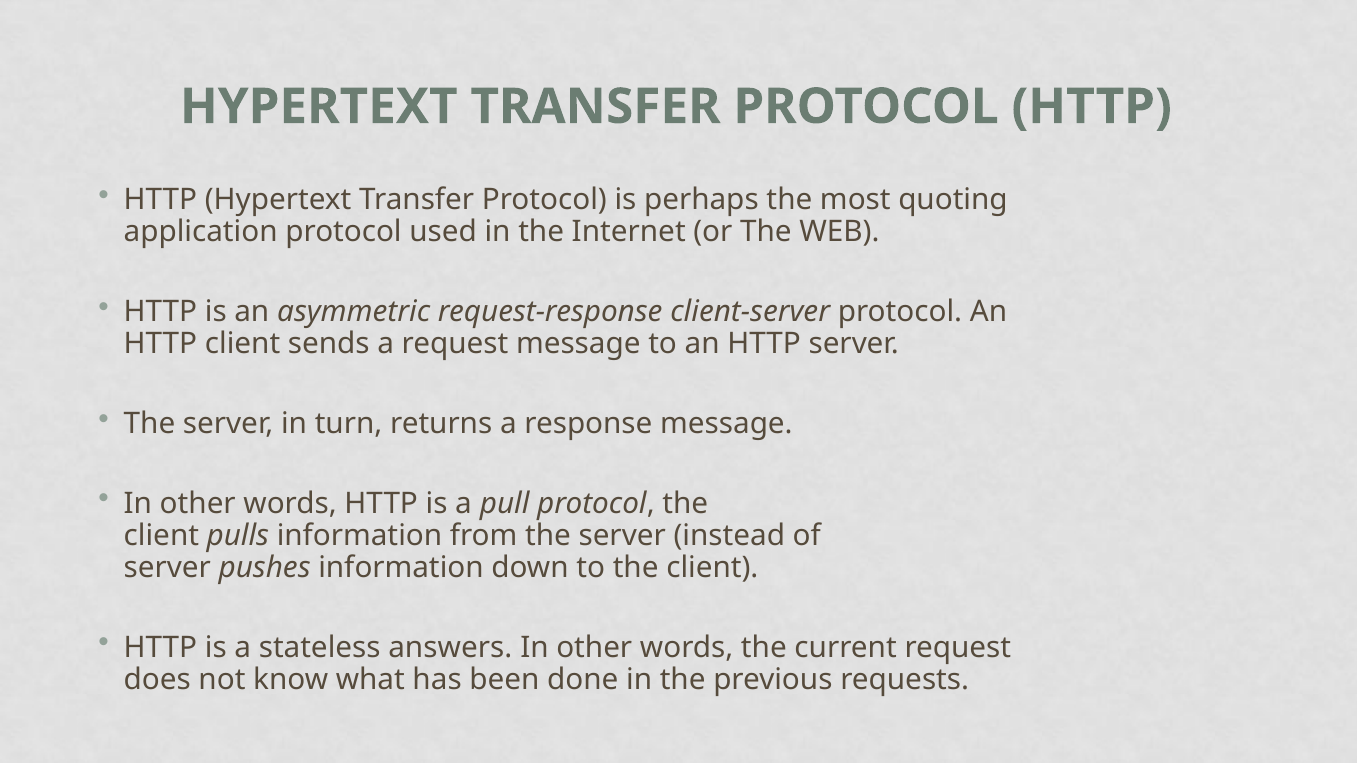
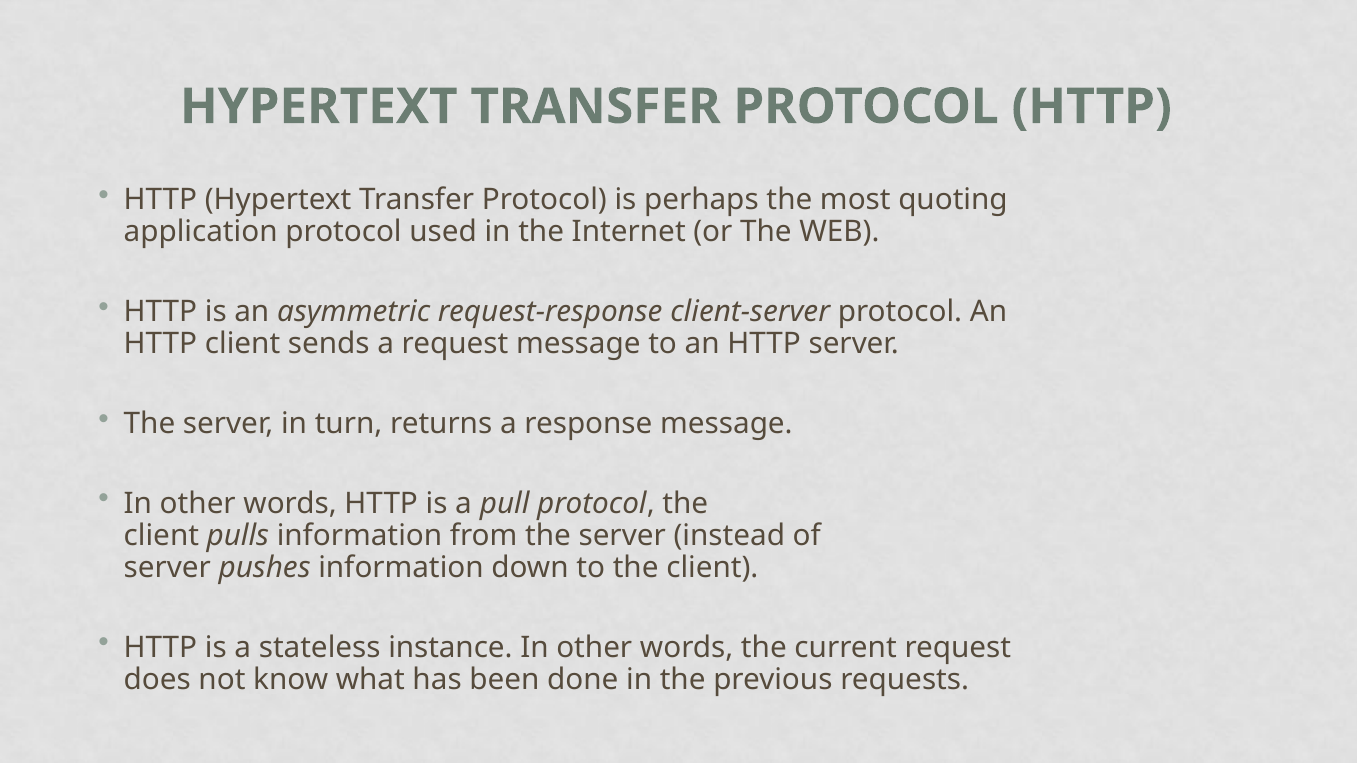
answers: answers -> instance
